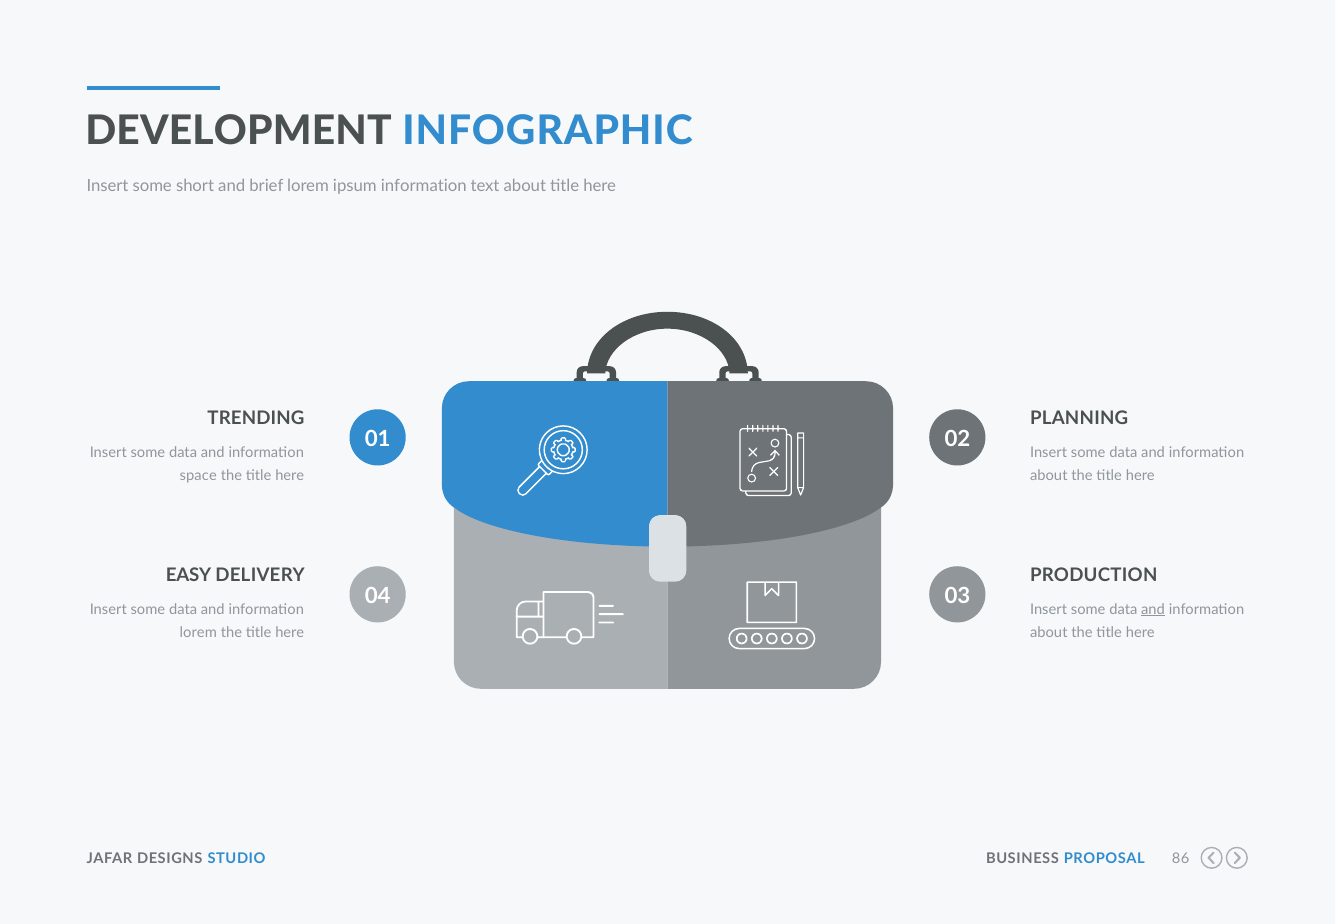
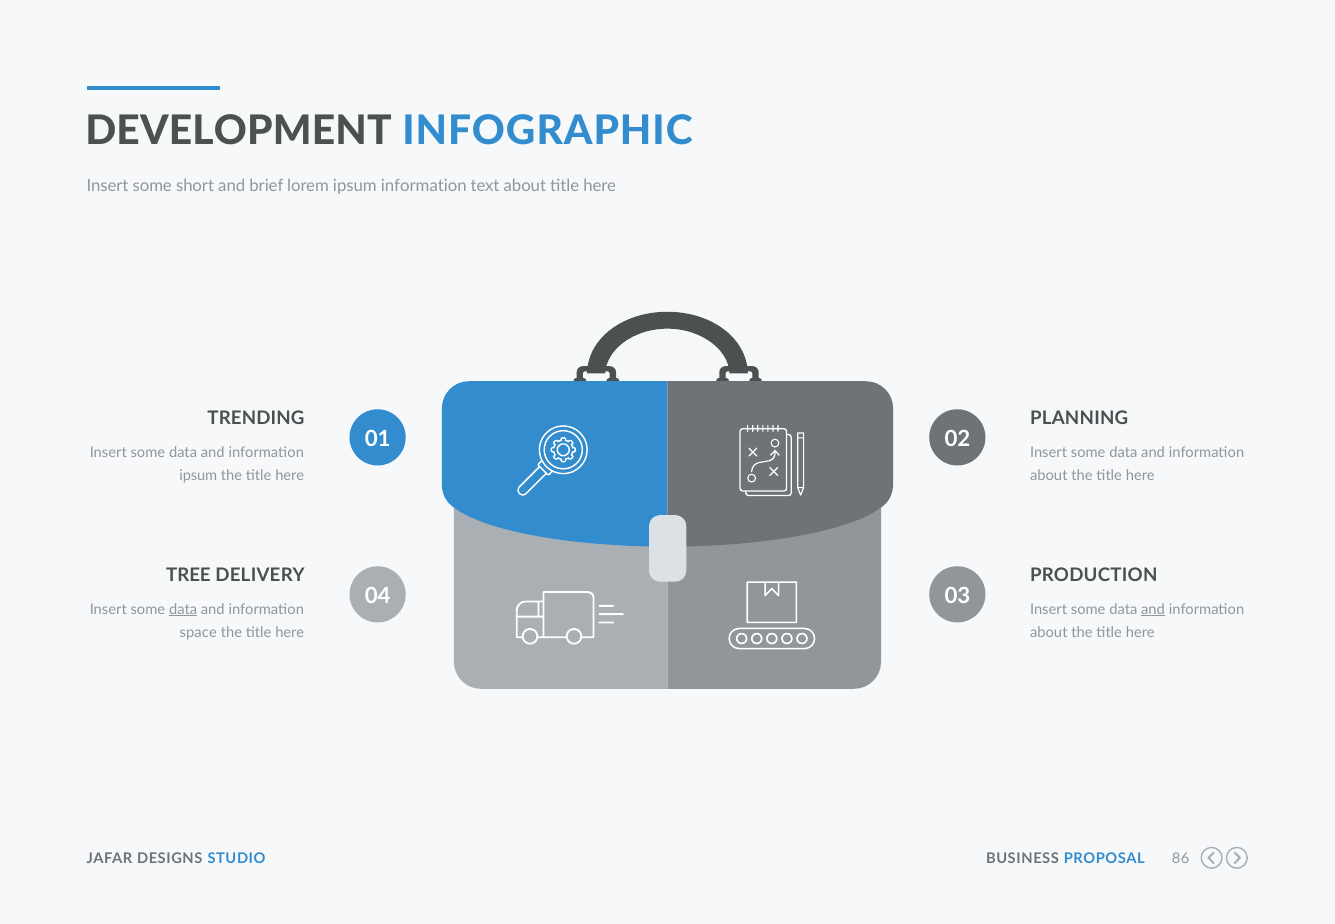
space at (198, 476): space -> ipsum
EASY: EASY -> TREE
data at (183, 609) underline: none -> present
lorem at (198, 633): lorem -> space
